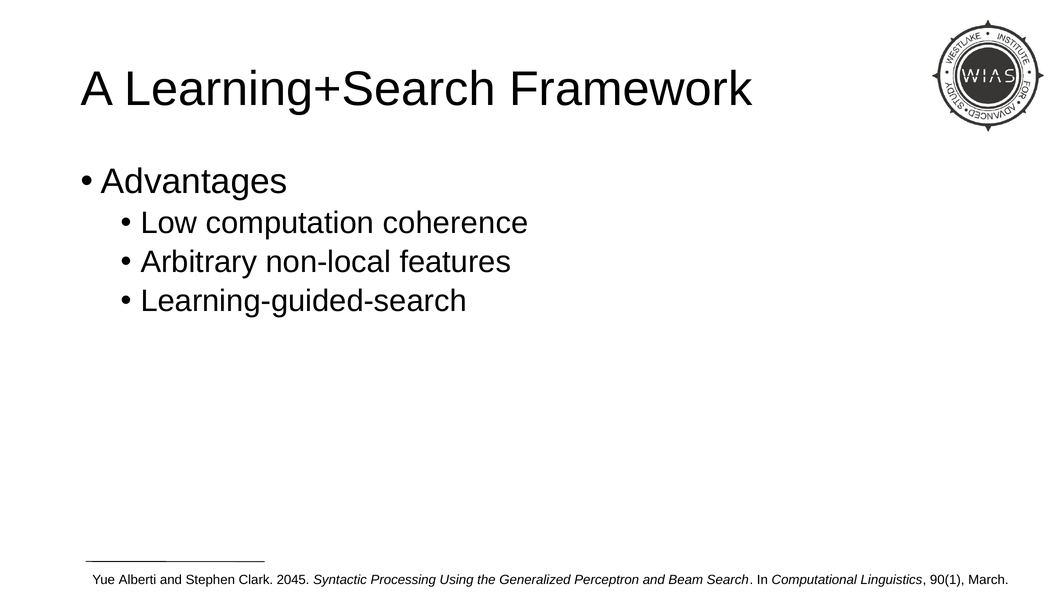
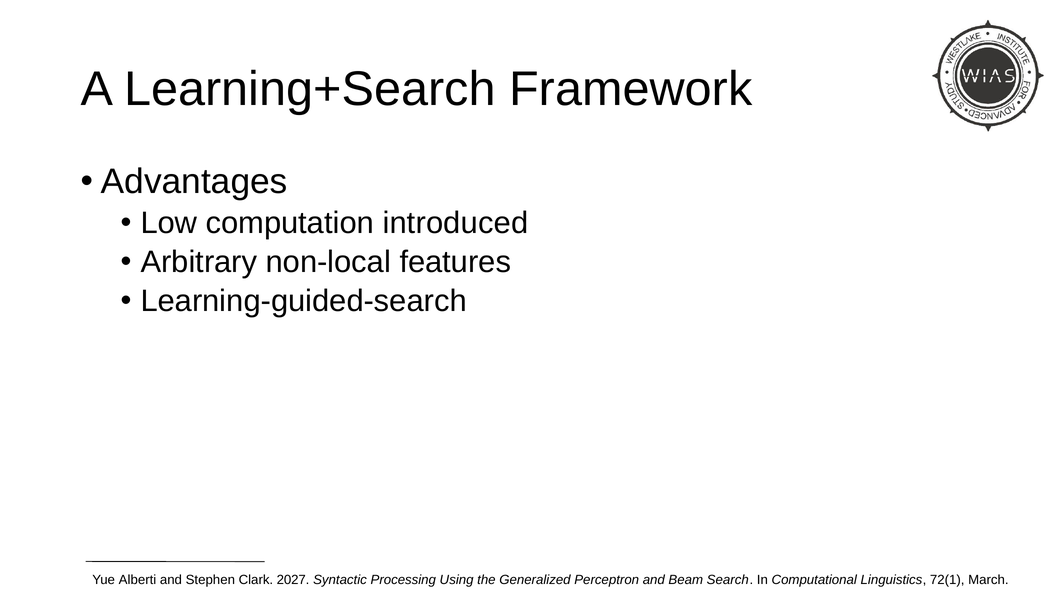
coherence: coherence -> introduced
2045: 2045 -> 2027
90(1: 90(1 -> 72(1
